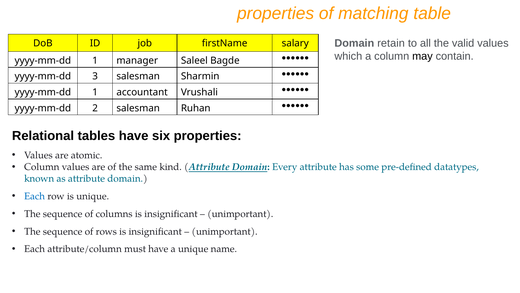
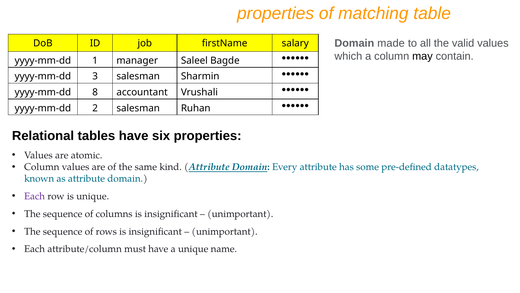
retain: retain -> made
1 at (95, 92): 1 -> 8
Each at (35, 196) colour: blue -> purple
